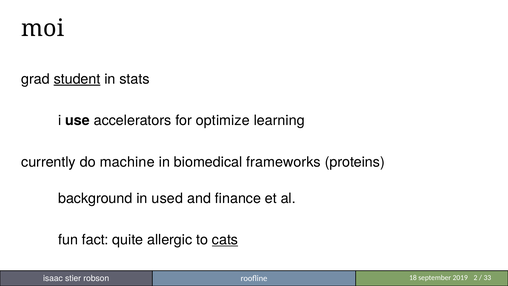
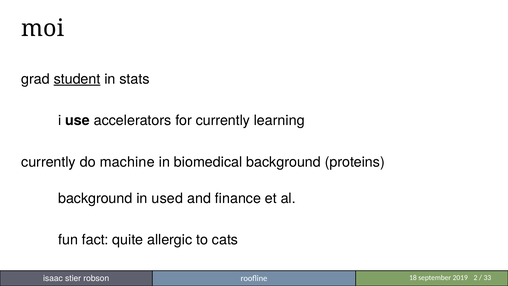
for optimize: optimize -> currently
biomedical frameworks: frameworks -> background
cats underline: present -> none
